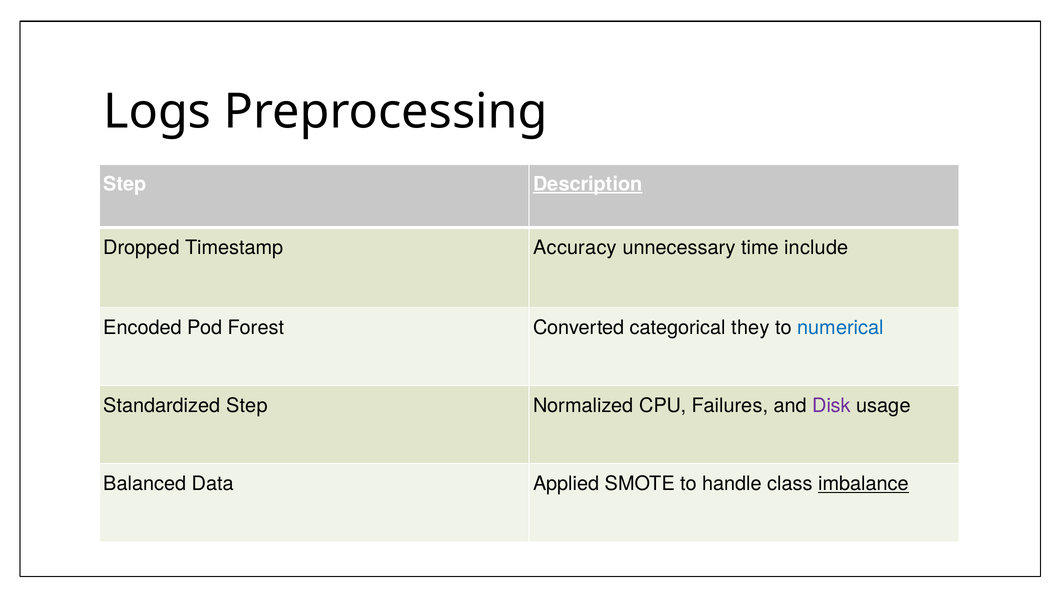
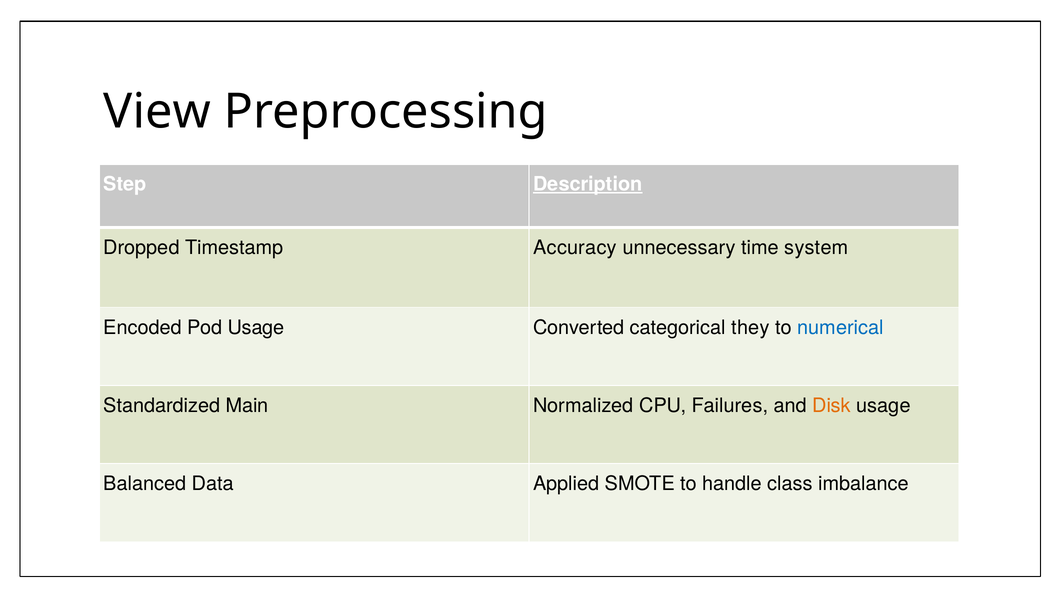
Logs: Logs -> View
include: include -> system
Pod Forest: Forest -> Usage
Standardized Step: Step -> Main
Disk colour: purple -> orange
imbalance underline: present -> none
